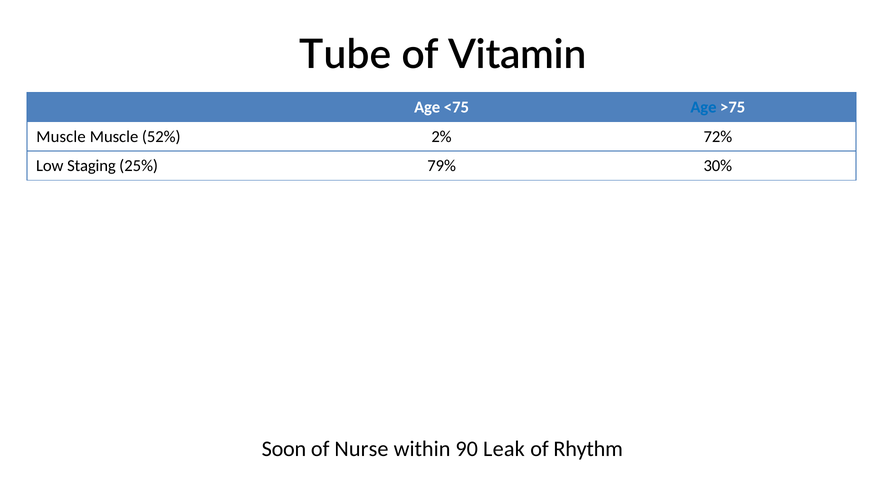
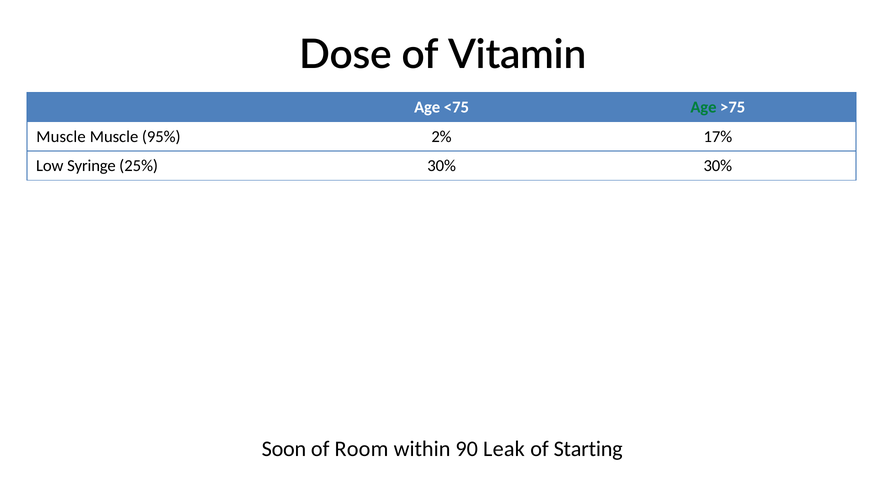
Tube: Tube -> Dose
Age at (703, 107) colour: blue -> green
52%: 52% -> 95%
72%: 72% -> 17%
Staging: Staging -> Syringe
25% 79%: 79% -> 30%
Nurse: Nurse -> Room
Rhythm: Rhythm -> Starting
